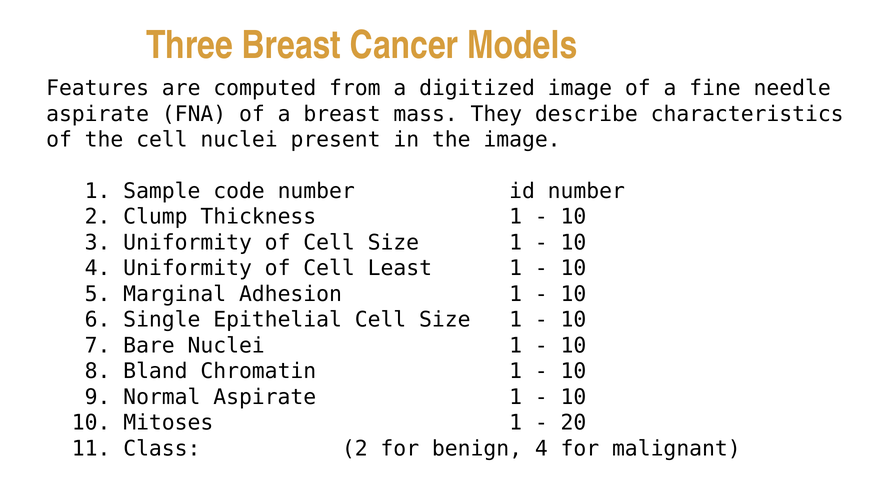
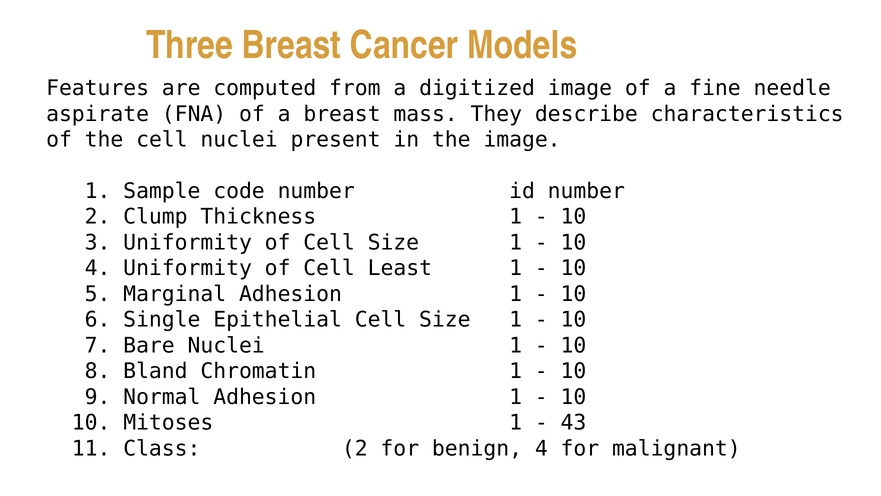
Normal Aspirate: Aspirate -> Adhesion
20: 20 -> 43
